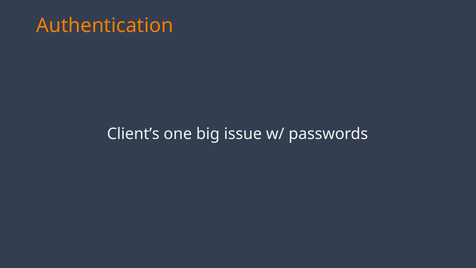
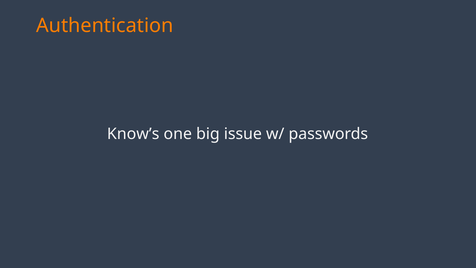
Client’s: Client’s -> Know’s
